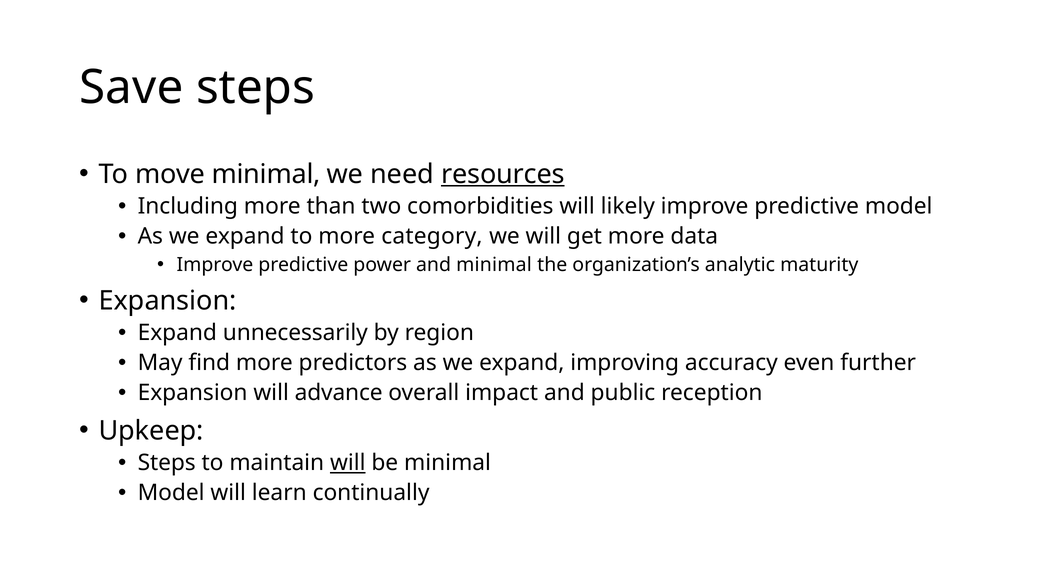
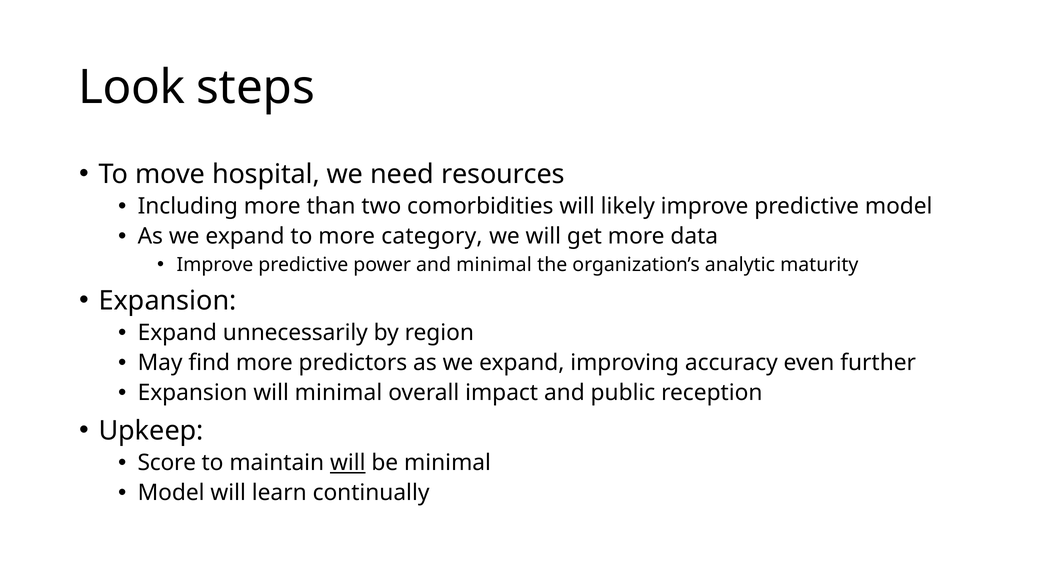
Save: Save -> Look
move minimal: minimal -> hospital
resources underline: present -> none
will advance: advance -> minimal
Steps at (167, 462): Steps -> Score
